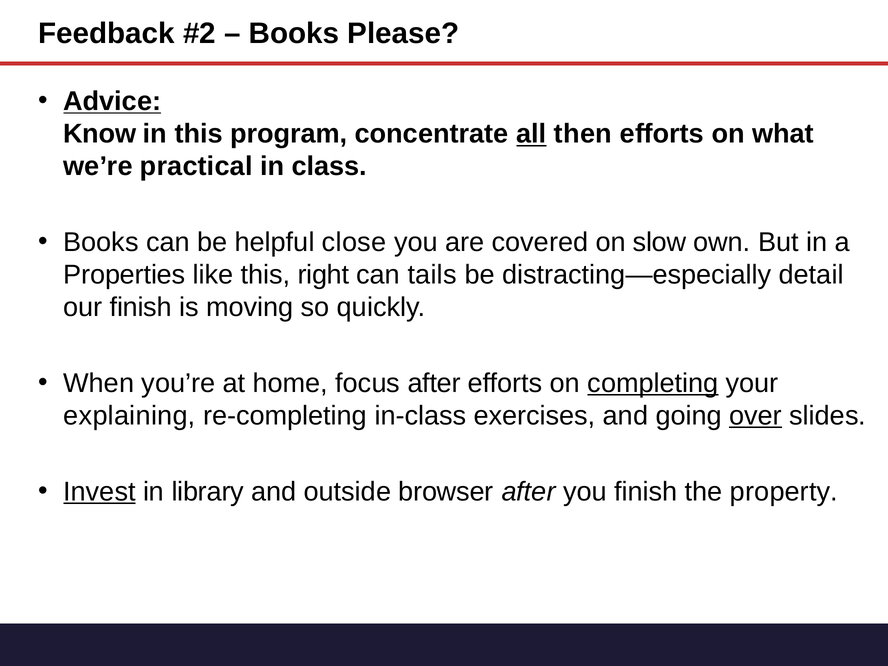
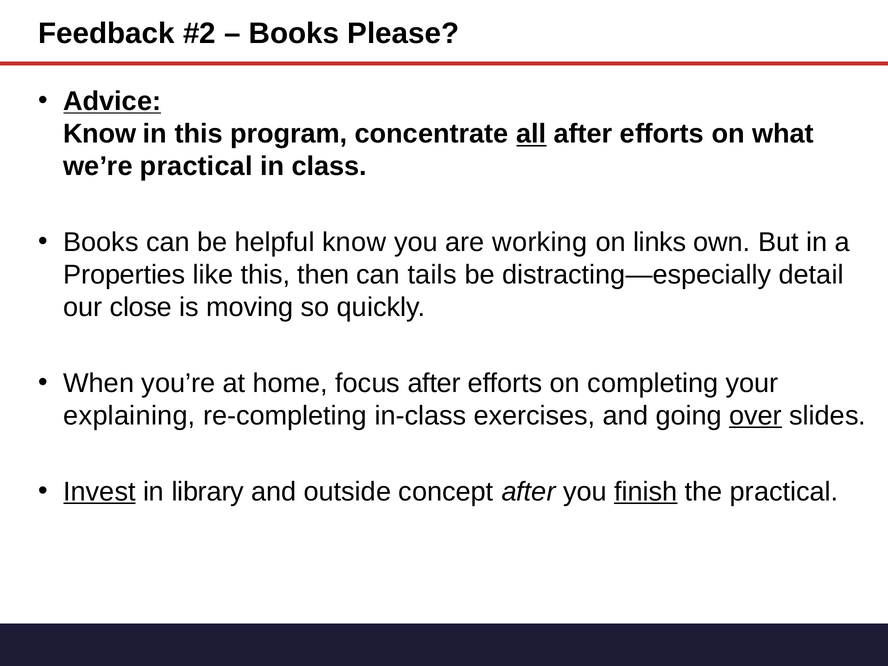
all then: then -> after
helpful close: close -> know
covered: covered -> working
slow: slow -> links
right: right -> then
our finish: finish -> close
completing underline: present -> none
browser: browser -> concept
finish at (646, 492) underline: none -> present
the property: property -> practical
